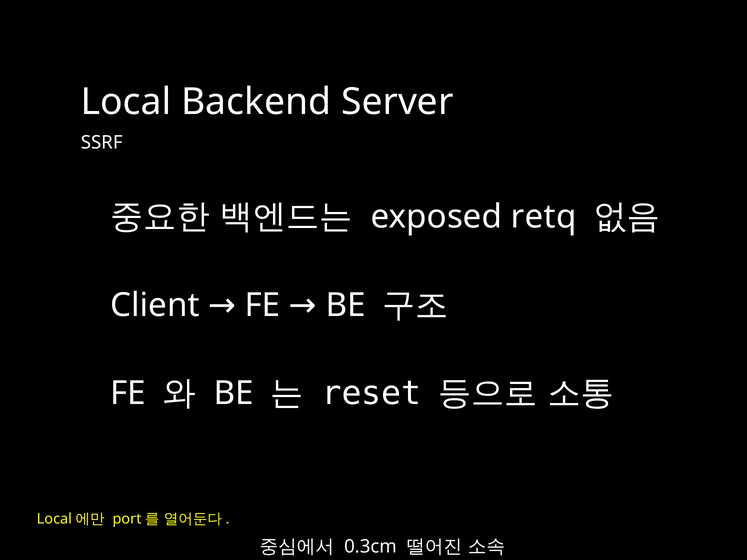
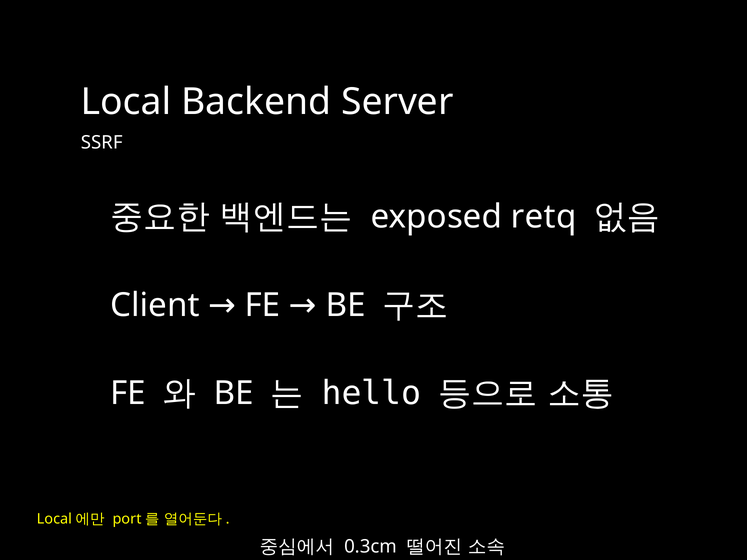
reset: reset -> hello
